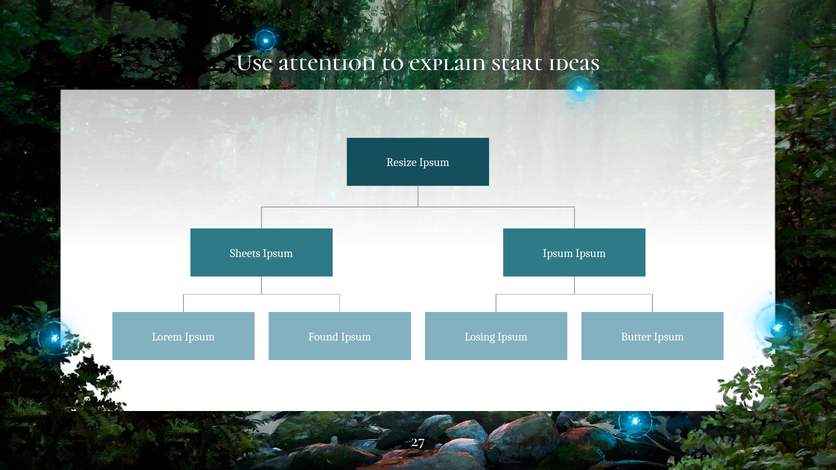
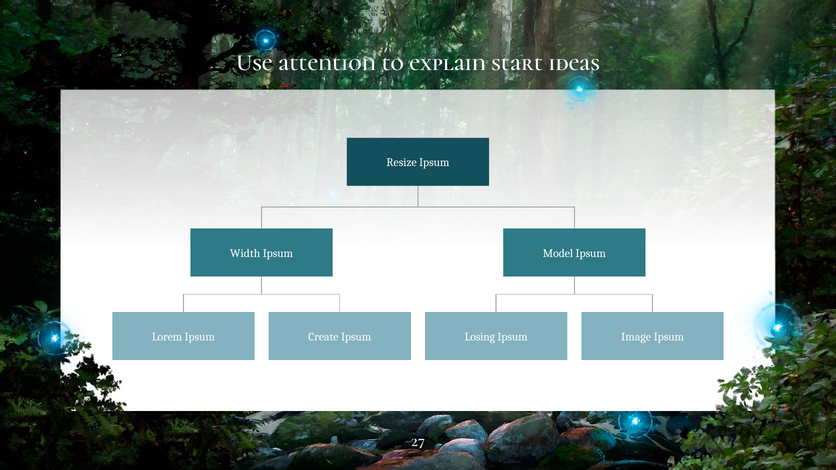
Sheets: Sheets -> Width
Ipsum at (558, 253): Ipsum -> Model
Found: Found -> Create
Butter: Butter -> Image
